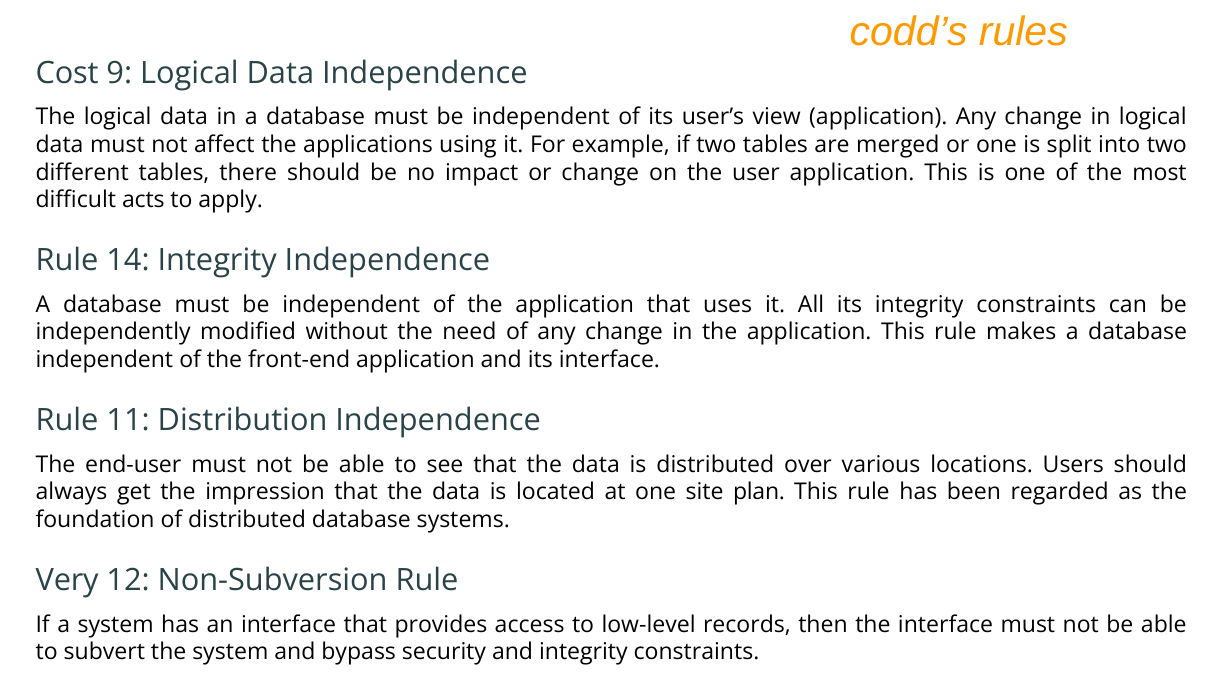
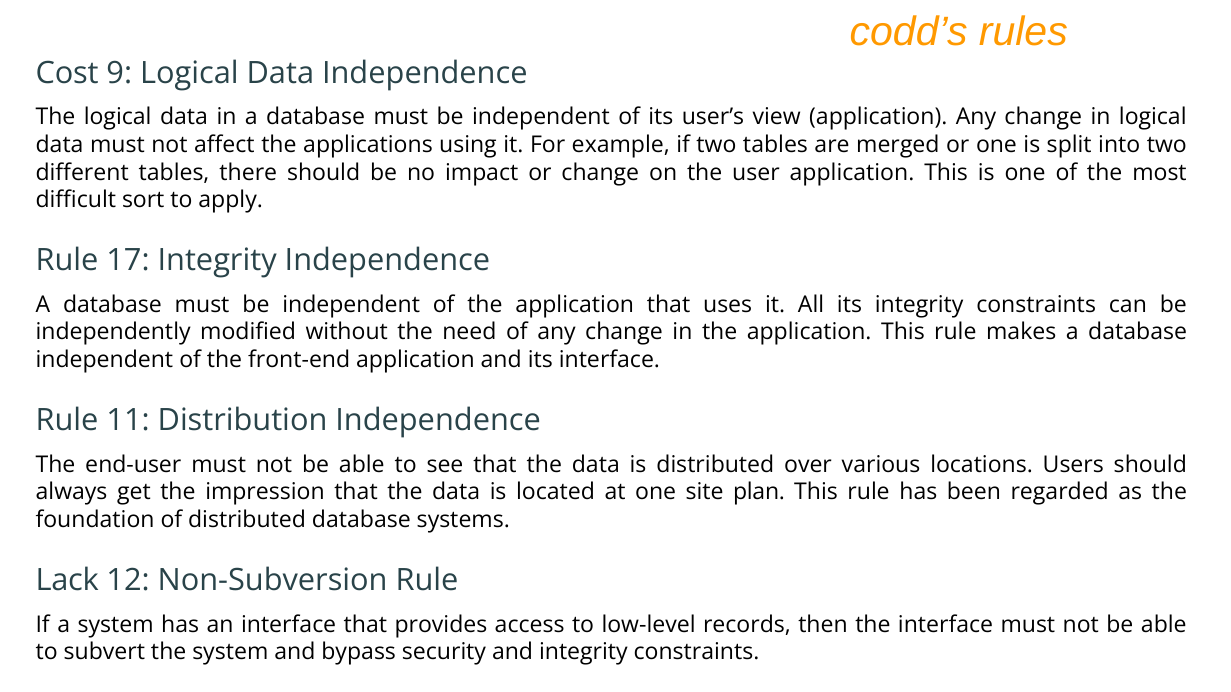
acts: acts -> sort
14: 14 -> 17
Very: Very -> Lack
